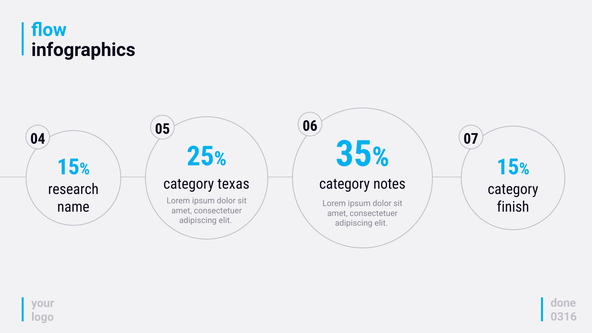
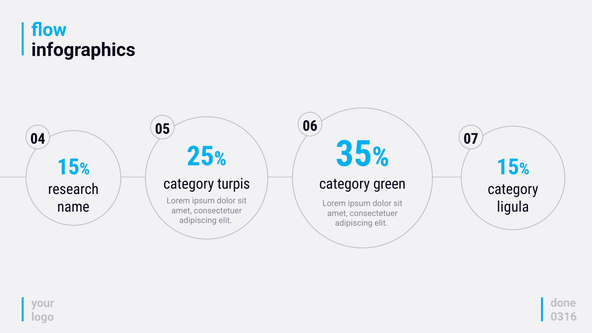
texas: texas -> turpis
notes: notes -> green
finish: finish -> ligula
